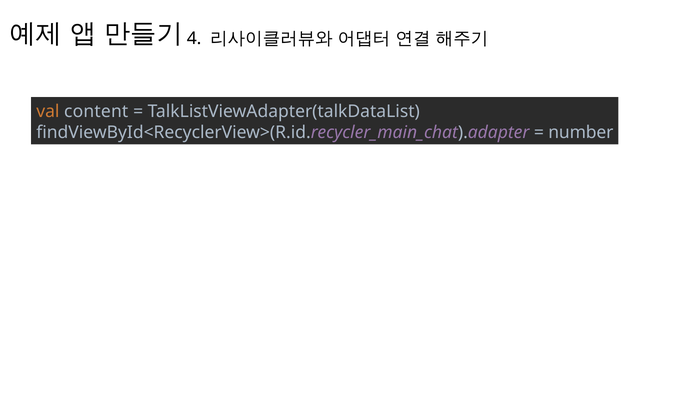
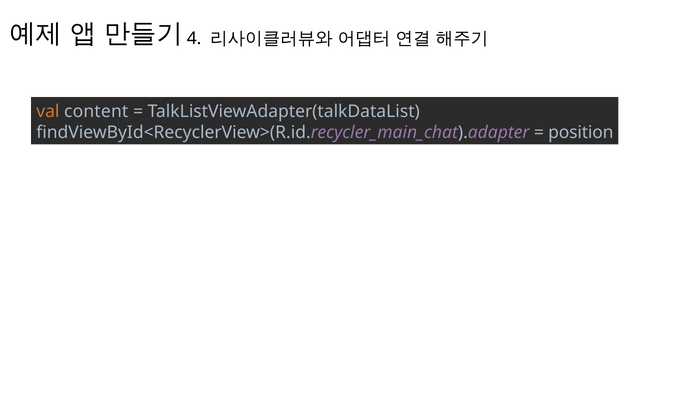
number: number -> position
